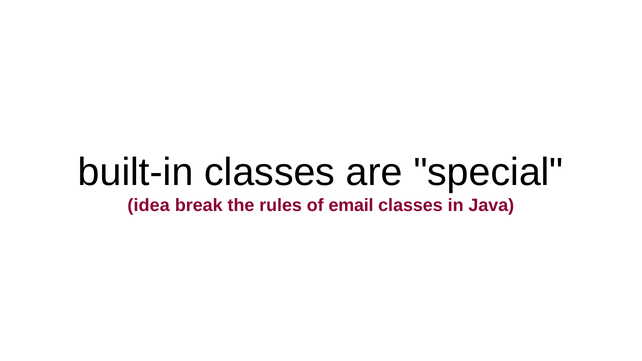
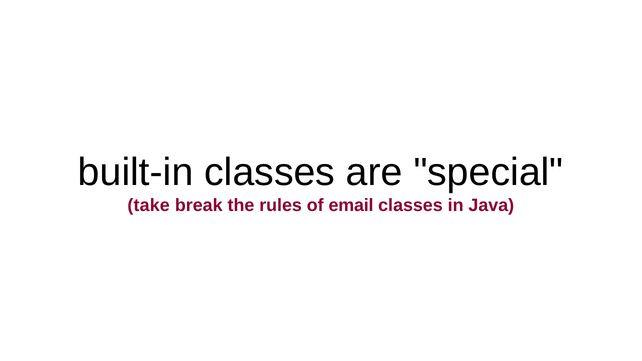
idea: idea -> take
